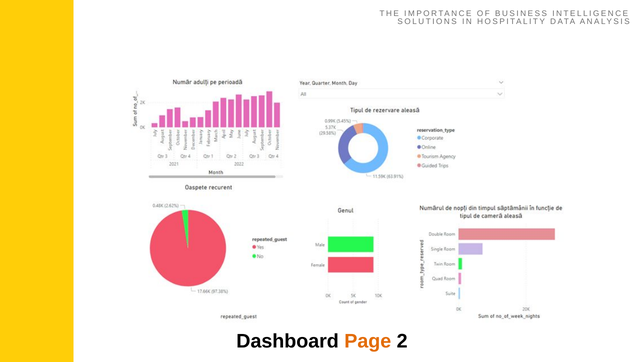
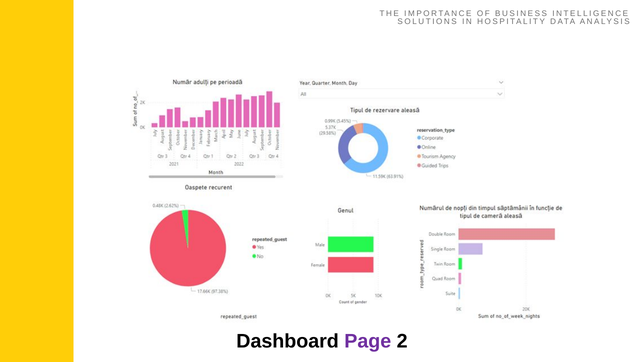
Page colour: orange -> purple
